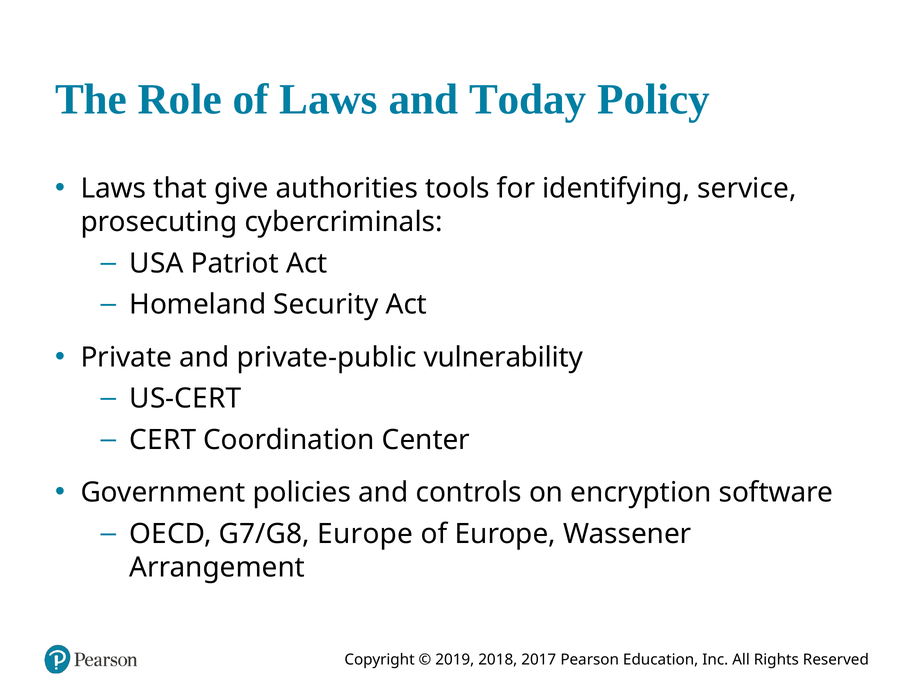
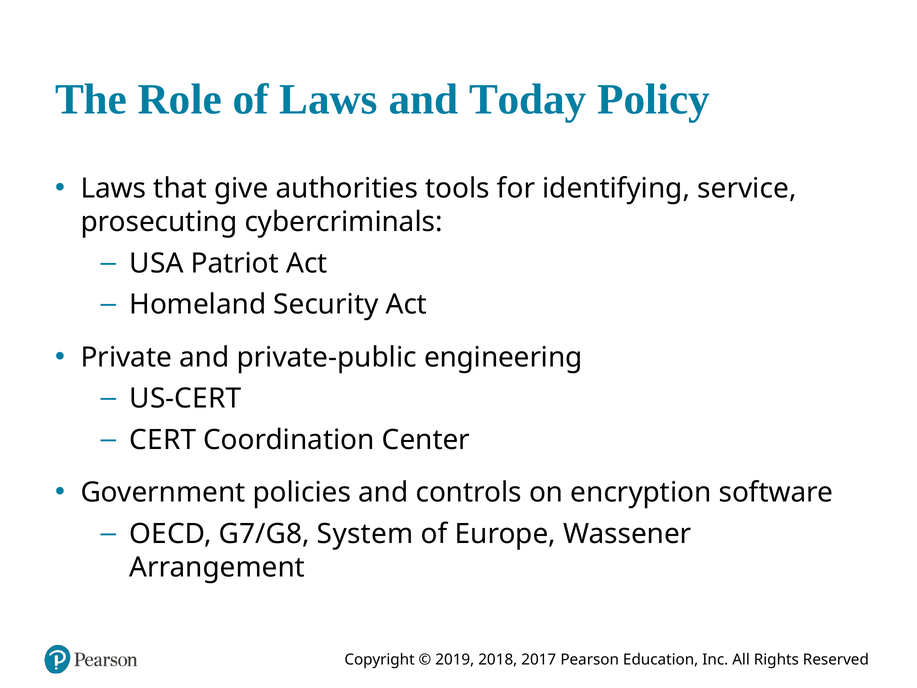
vulnerability: vulnerability -> engineering
G7/G8 Europe: Europe -> System
